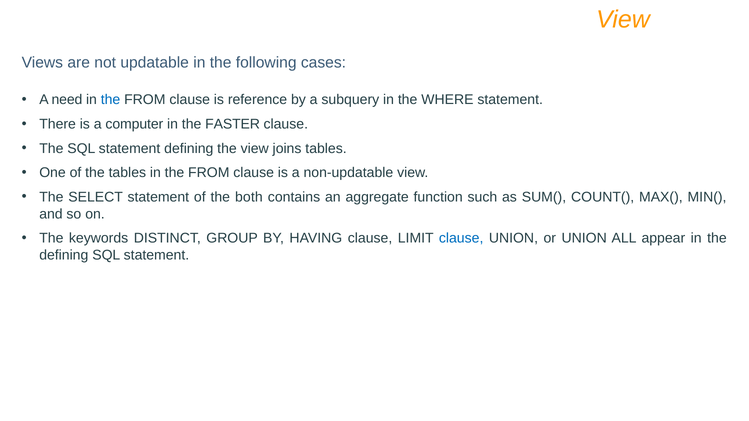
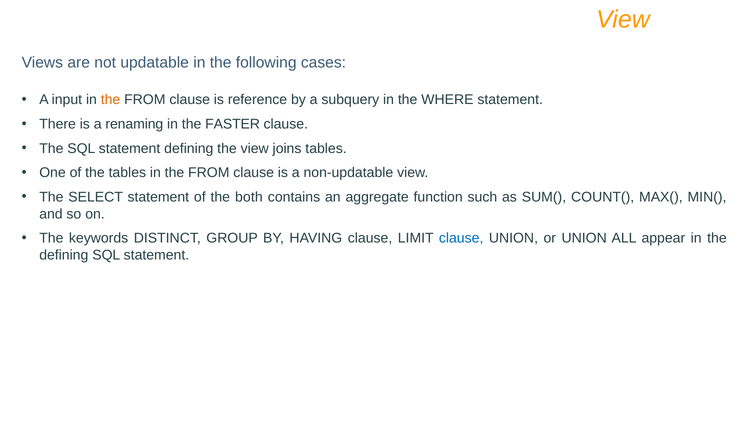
need: need -> input
the at (111, 100) colour: blue -> orange
computer: computer -> renaming
